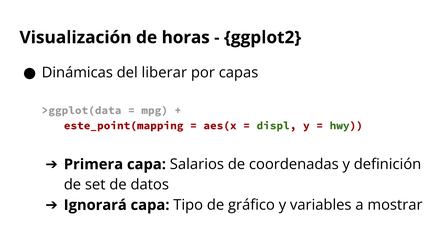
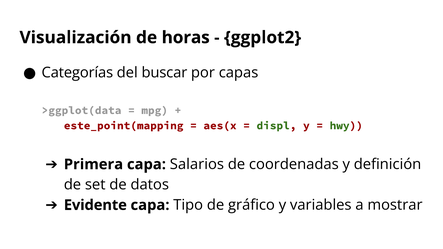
Dinámicas: Dinámicas -> Categorías
liberar: liberar -> buscar
Ignorará: Ignorará -> Evidente
